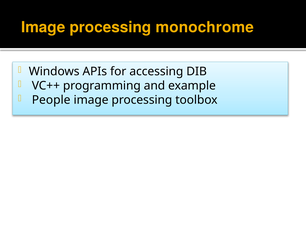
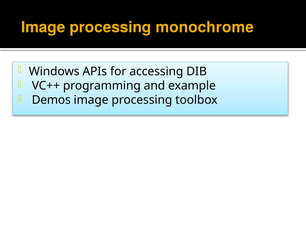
People: People -> Demos
